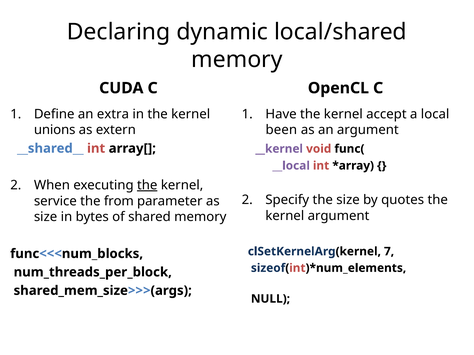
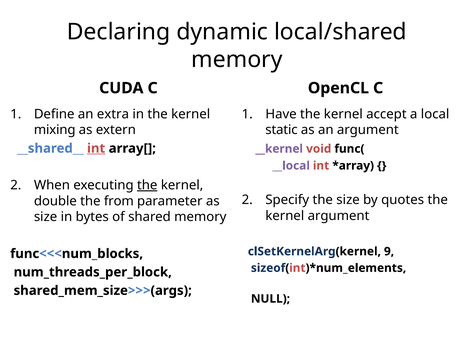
unions: unions -> mixing
been: been -> static
int at (96, 149) underline: none -> present
service: service -> double
7: 7 -> 9
